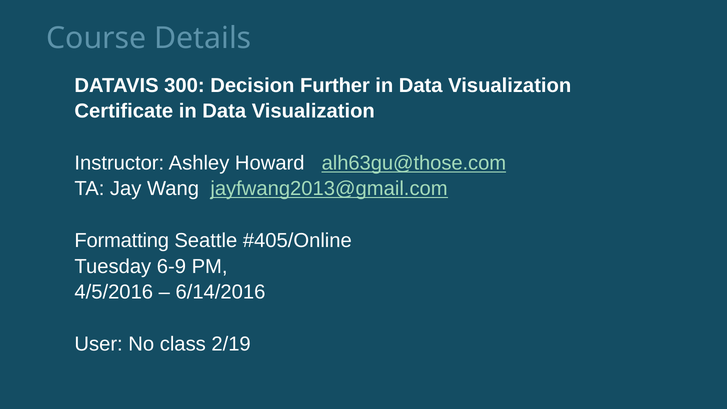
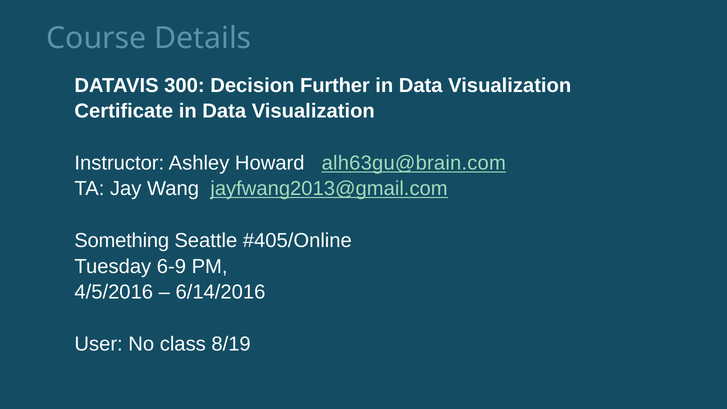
alh63gu@those.com: alh63gu@those.com -> alh63gu@brain.com
Formatting: Formatting -> Something
2/19: 2/19 -> 8/19
